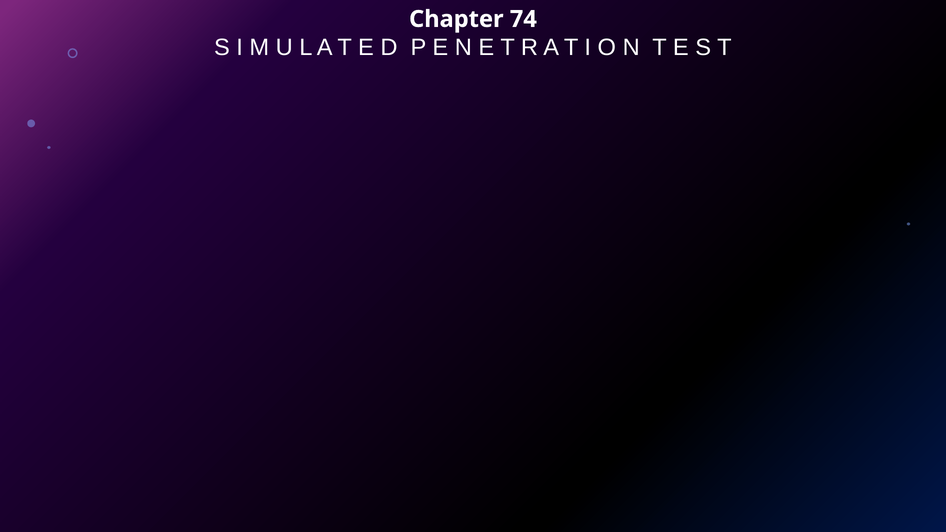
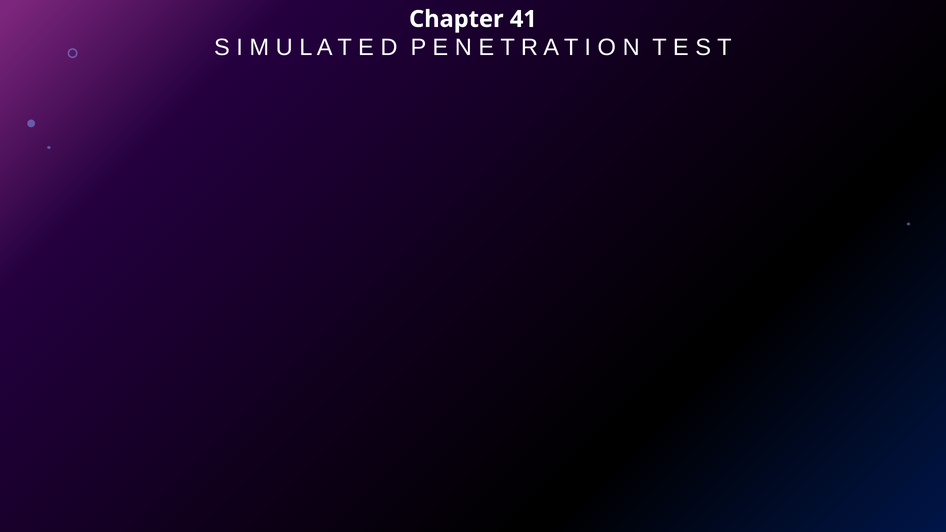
74: 74 -> 41
